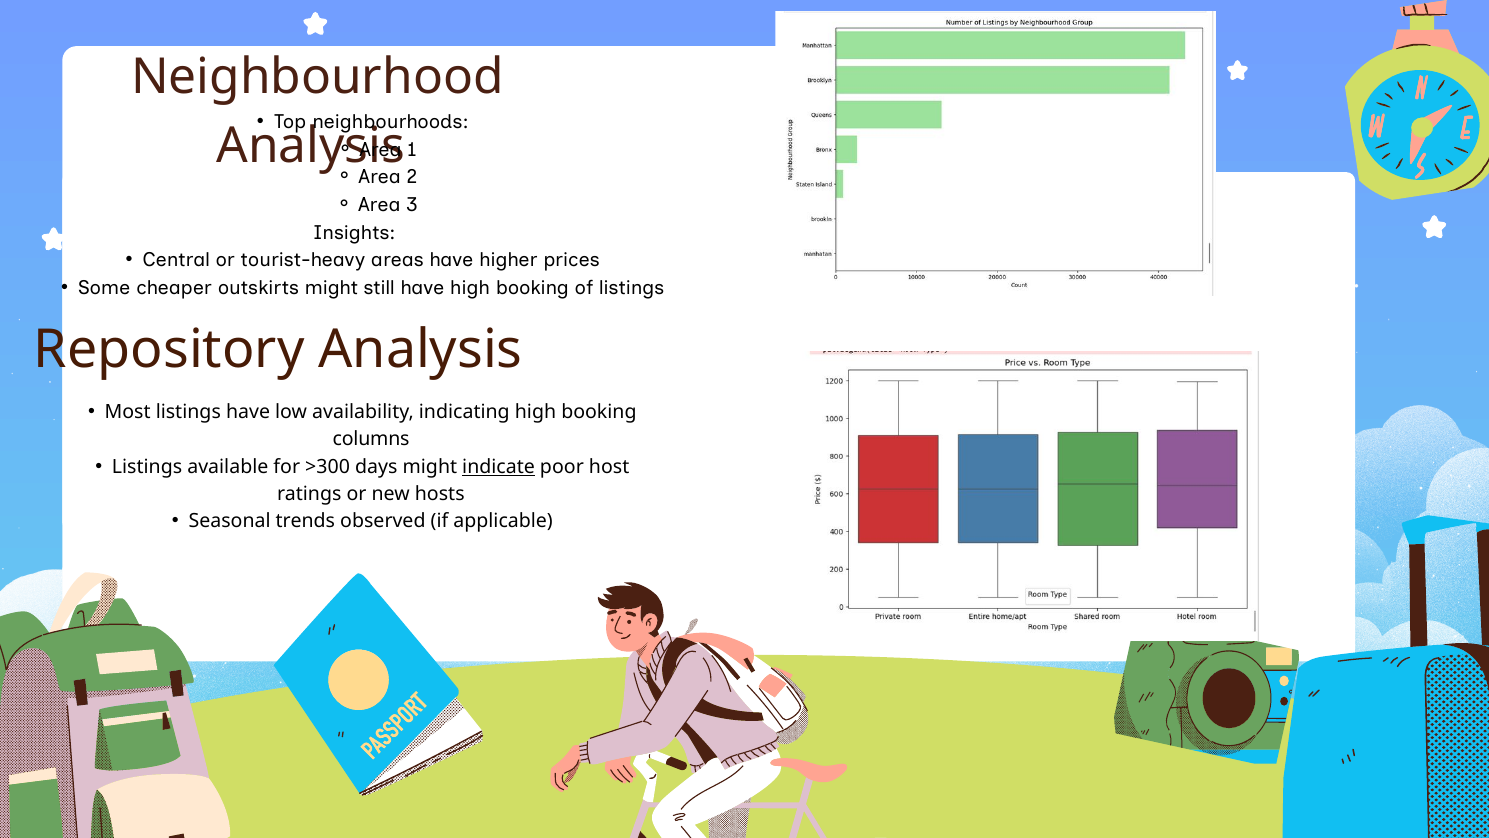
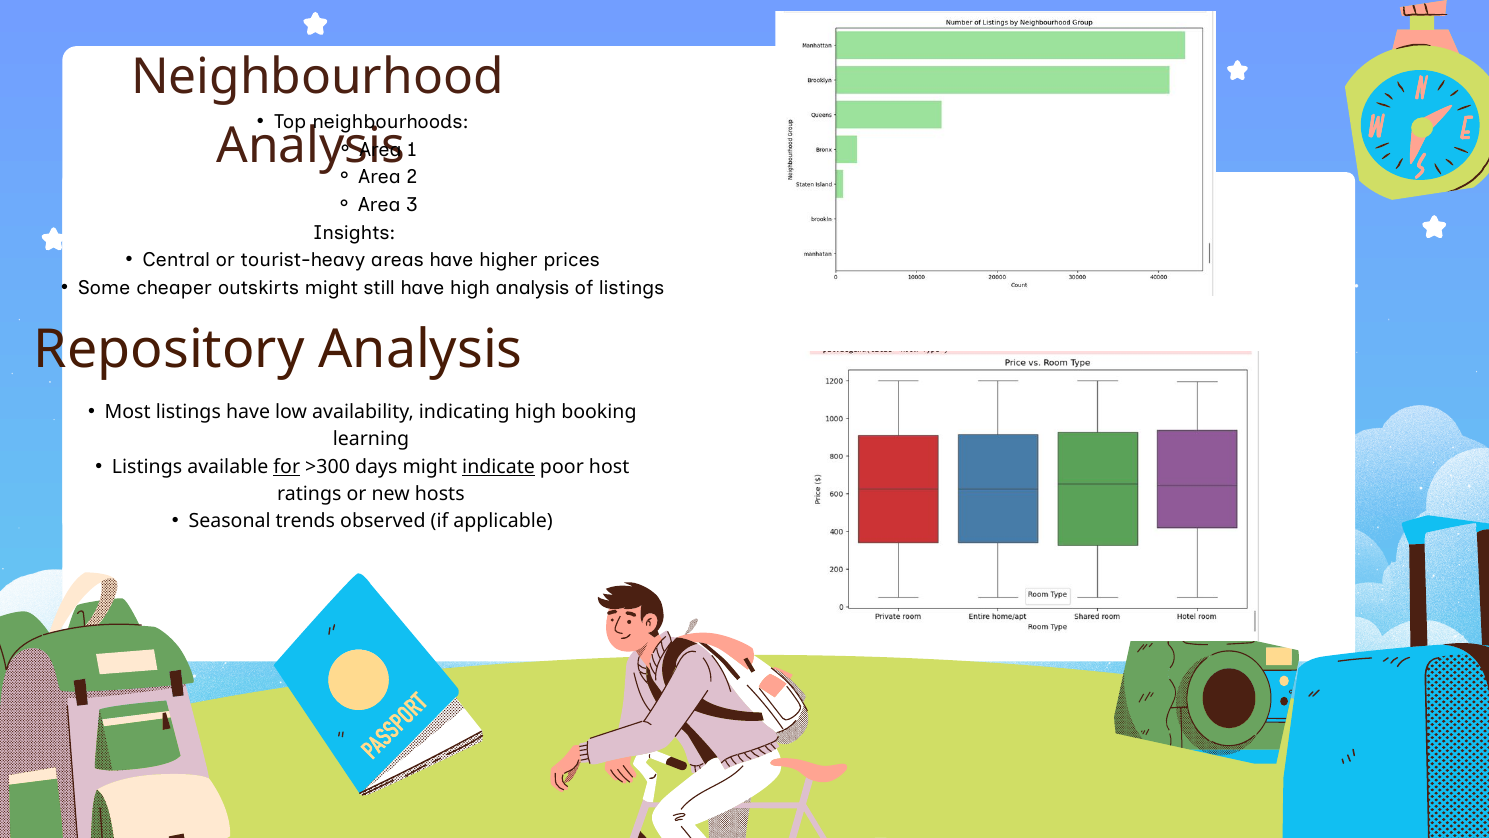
have high booking: booking -> analysis
columns: columns -> learning
for underline: none -> present
